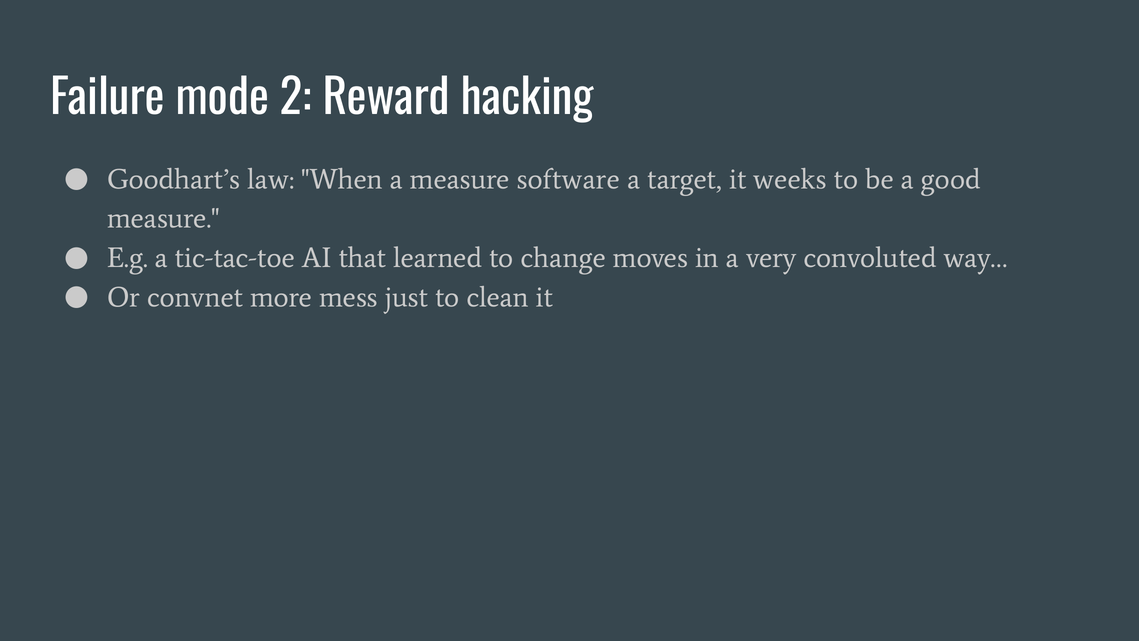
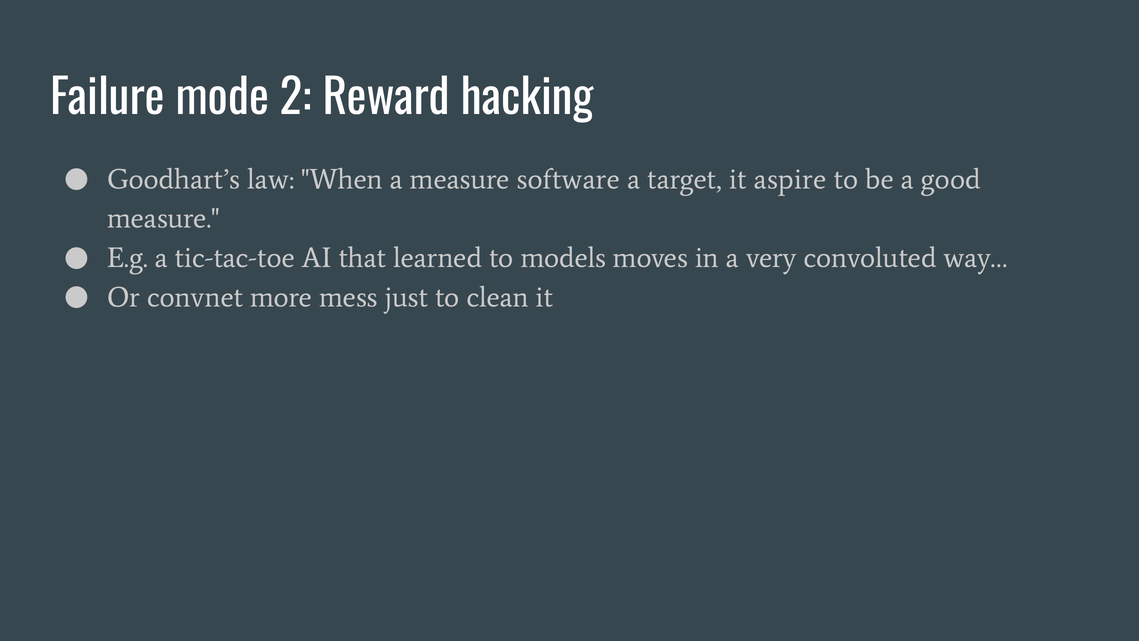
weeks: weeks -> aspire
change: change -> models
